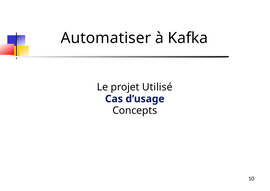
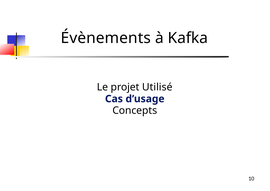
Automatiser: Automatiser -> Évènements
